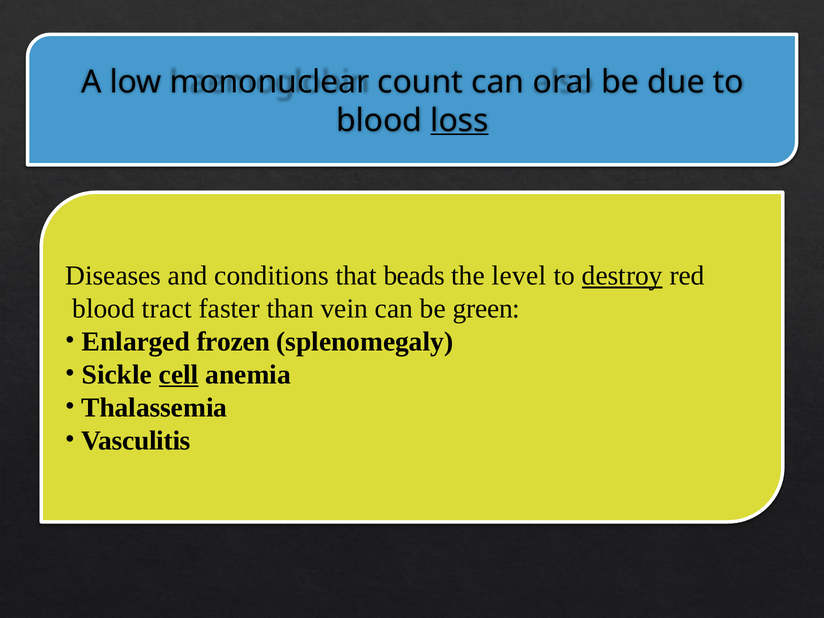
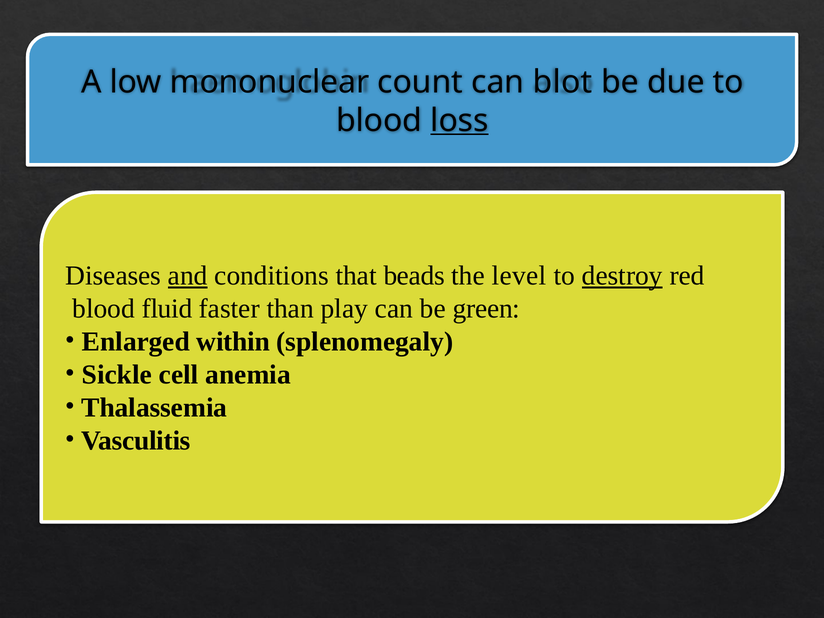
oral: oral -> blot
and underline: none -> present
tract: tract -> fluid
vein: vein -> play
frozen: frozen -> within
cell underline: present -> none
